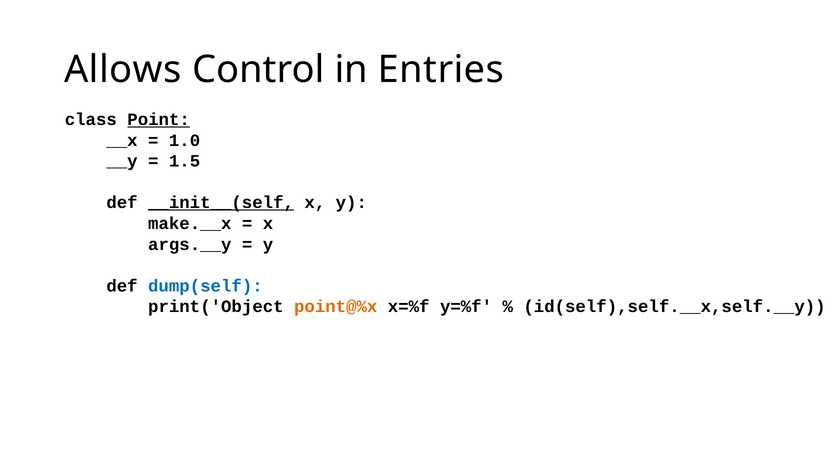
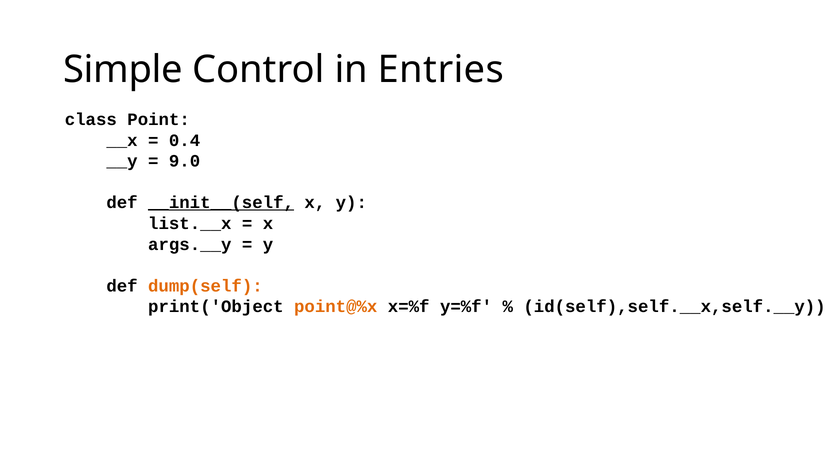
Allows: Allows -> Simple
Point underline: present -> none
1.0: 1.0 -> 0.4
1.5: 1.5 -> 9.0
make.__x: make.__x -> list.__x
dump(self colour: blue -> orange
